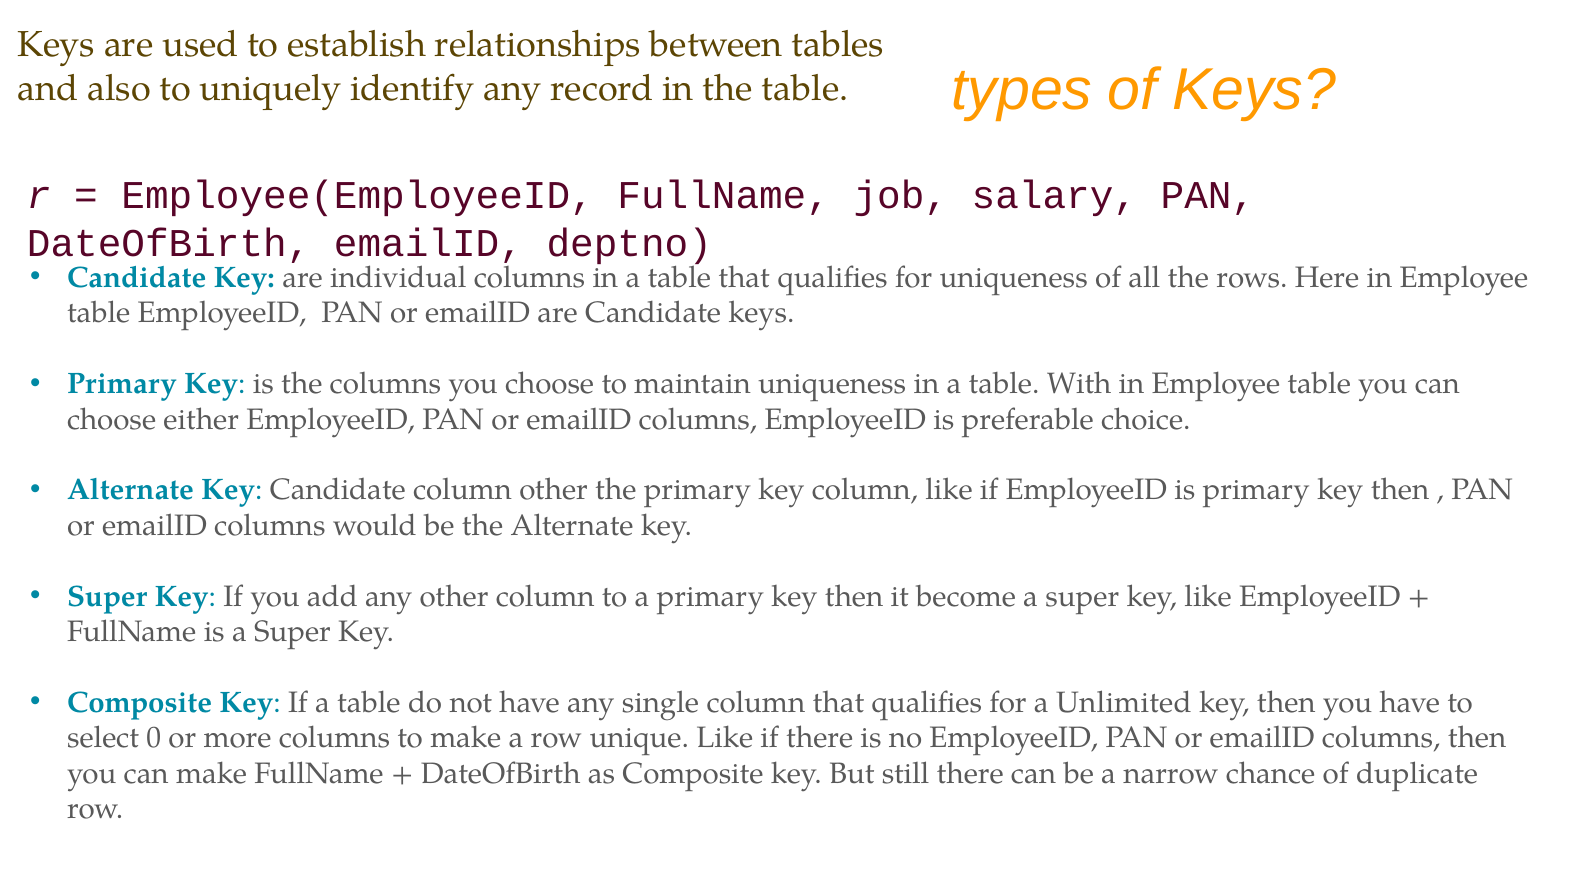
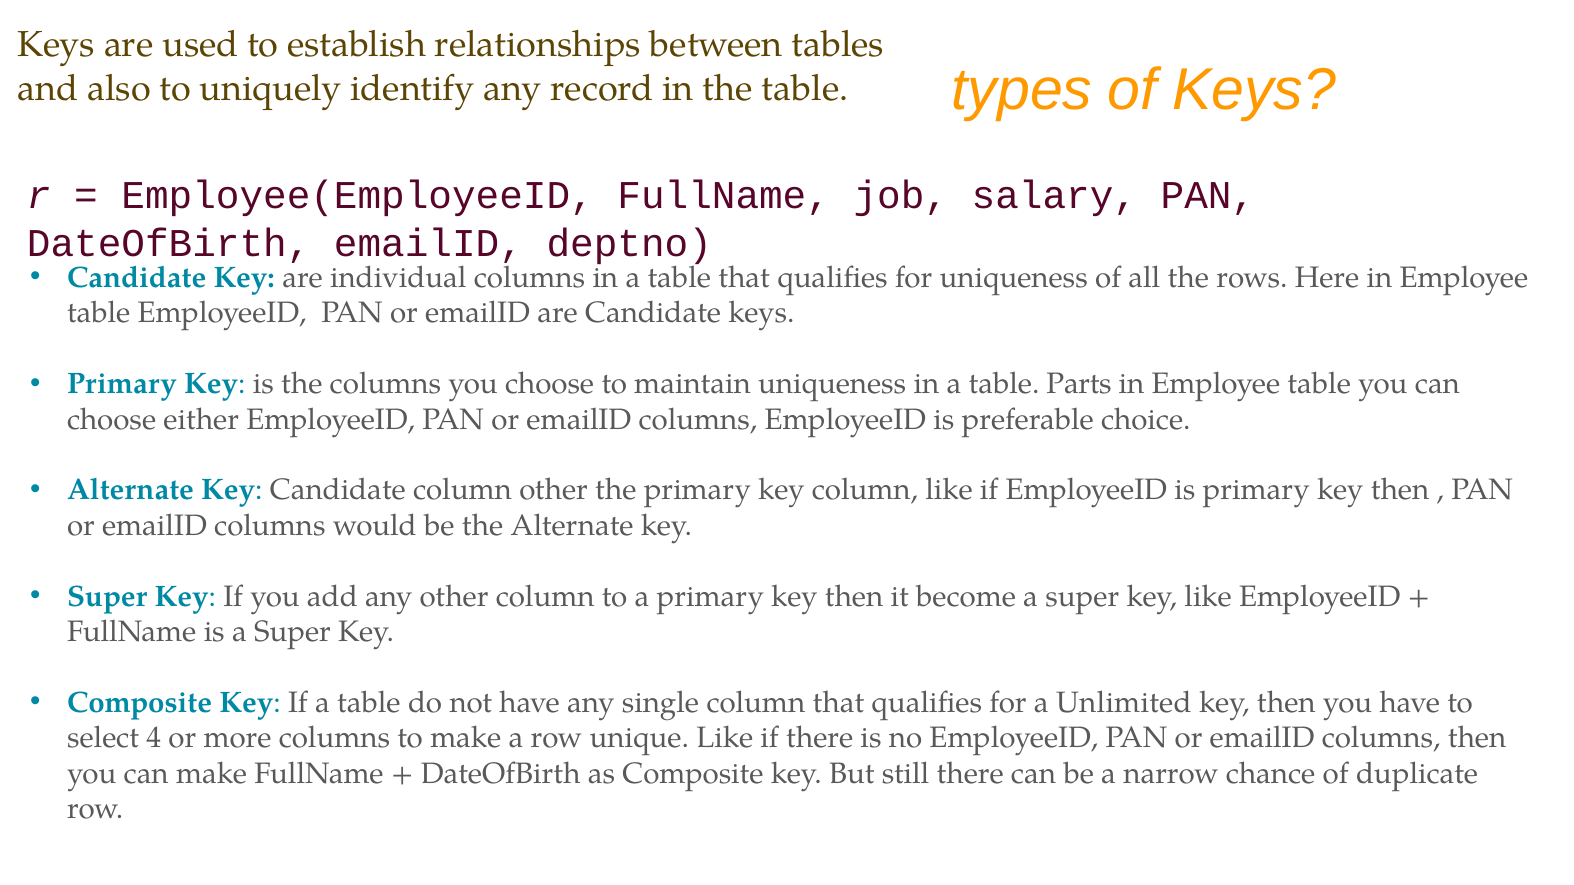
With: With -> Parts
0: 0 -> 4
